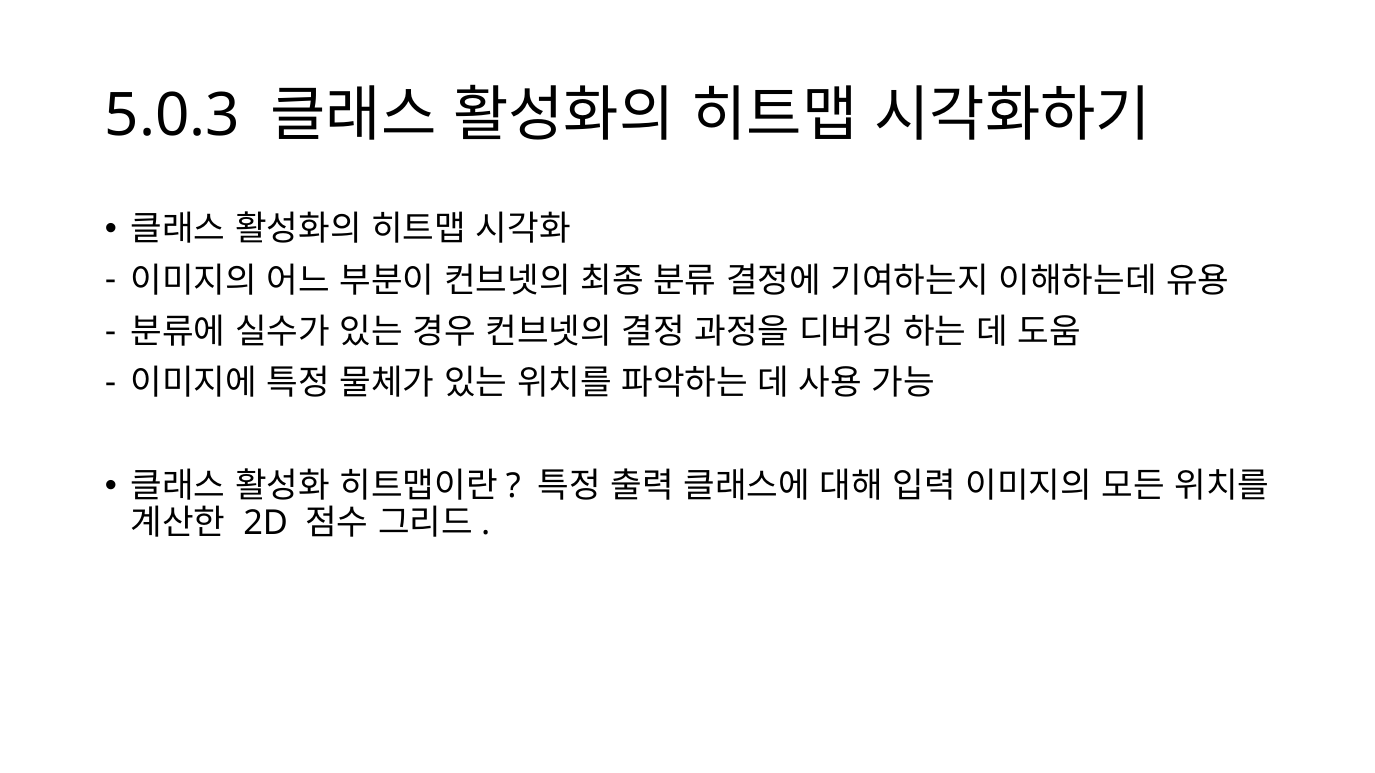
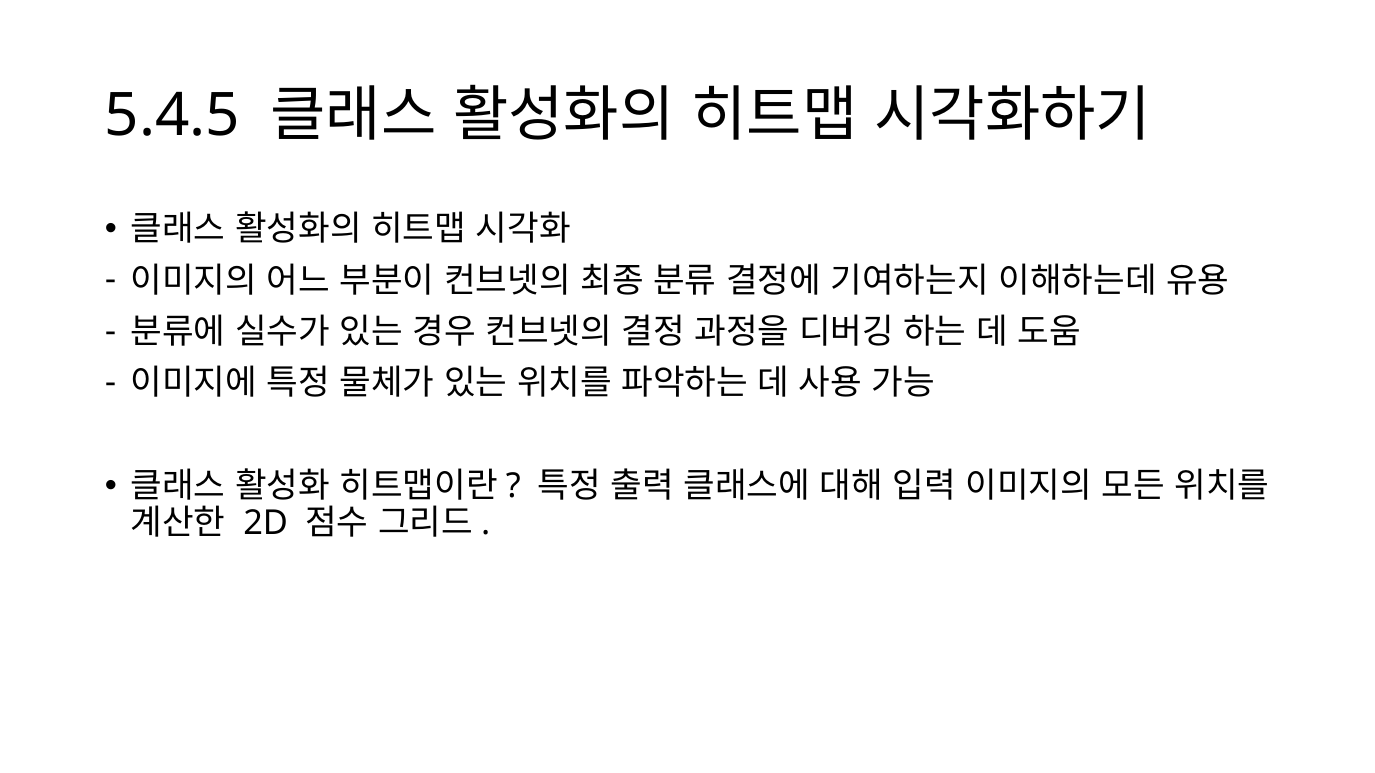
5.0.3: 5.0.3 -> 5.4.5
